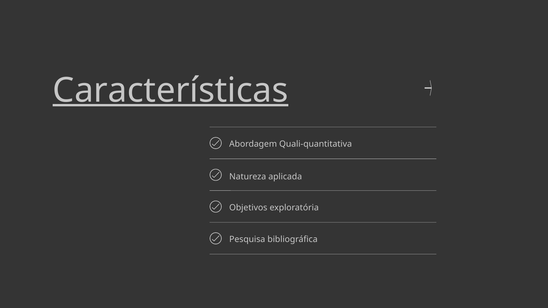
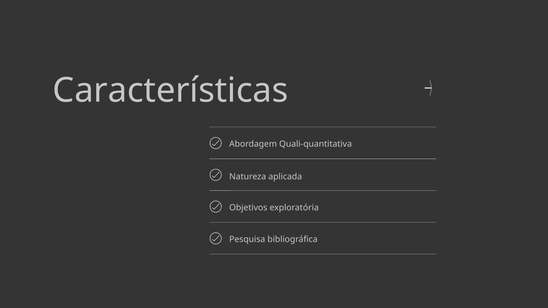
Características underline: present -> none
